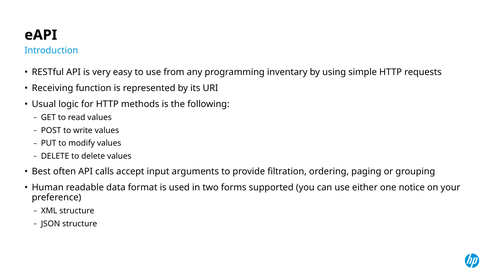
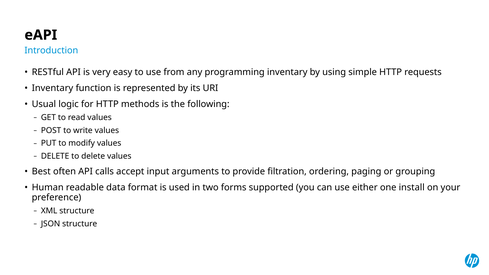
Receiving at (53, 88): Receiving -> Inventary
notice: notice -> install
